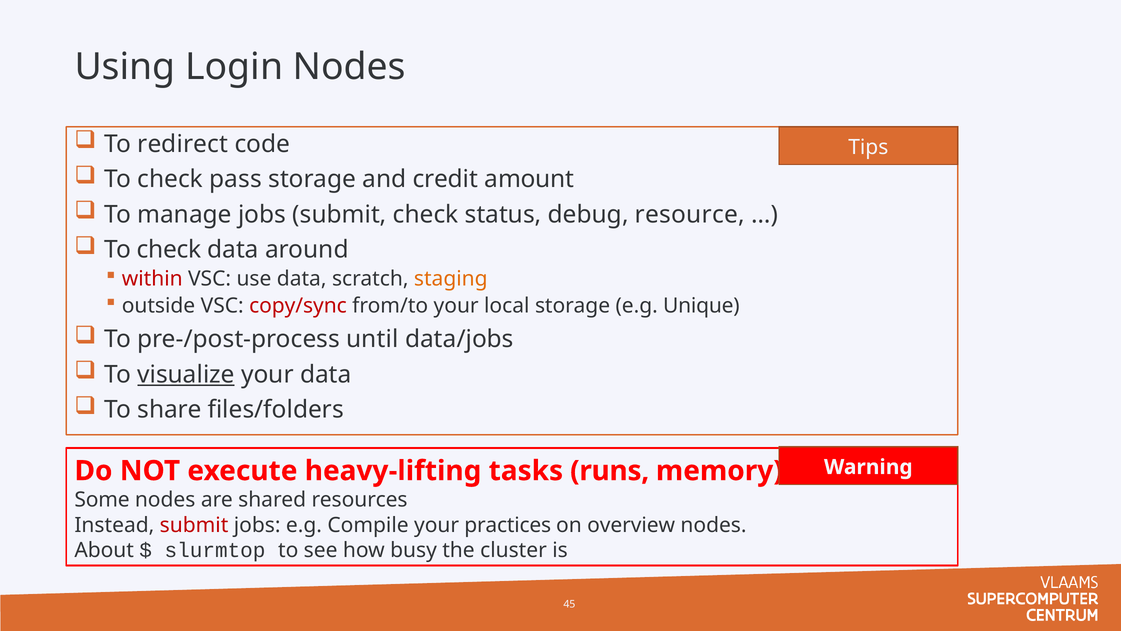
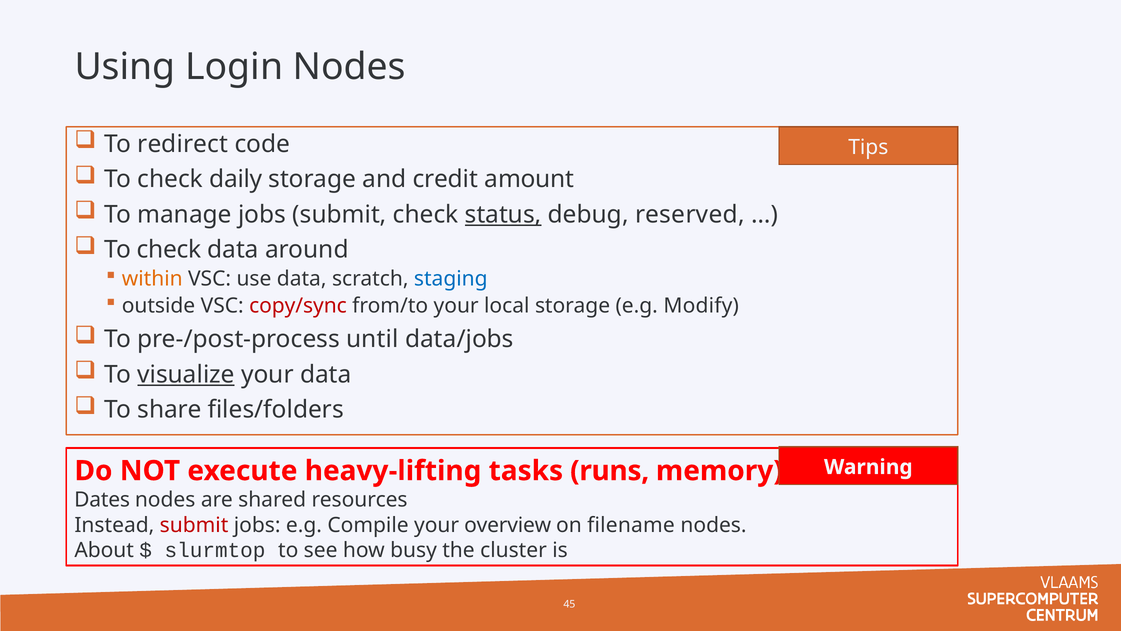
pass: pass -> daily
status underline: none -> present
resource: resource -> reserved
within colour: red -> orange
staging colour: orange -> blue
Unique: Unique -> Modify
Some: Some -> Dates
practices: practices -> overview
overview: overview -> filename
